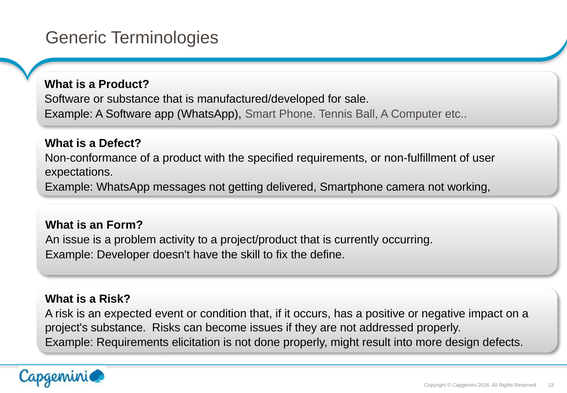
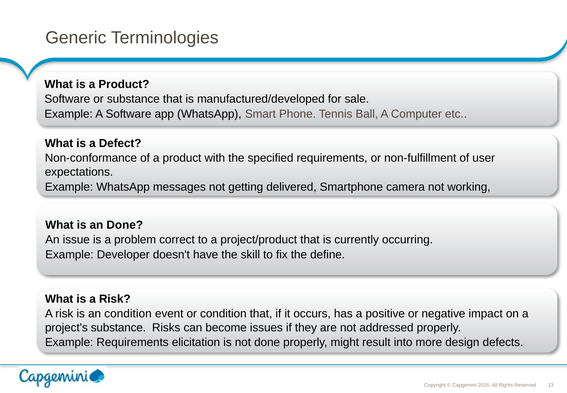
an Form: Form -> Done
activity: activity -> correct
an expected: expected -> condition
